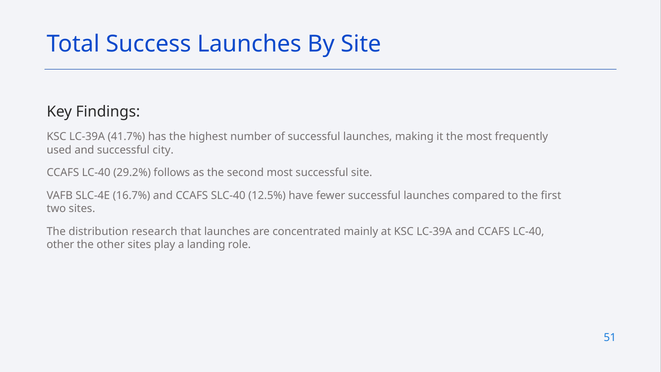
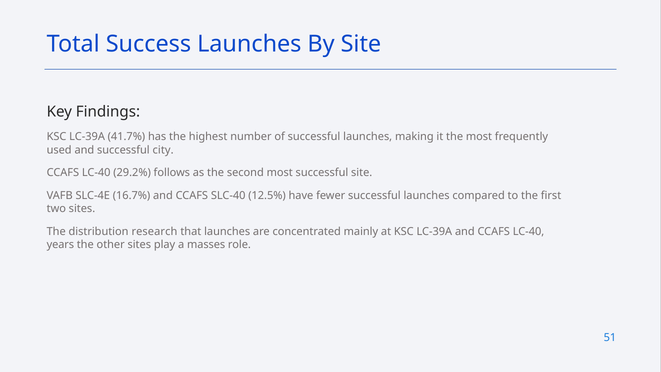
other at (60, 245): other -> years
landing: landing -> masses
